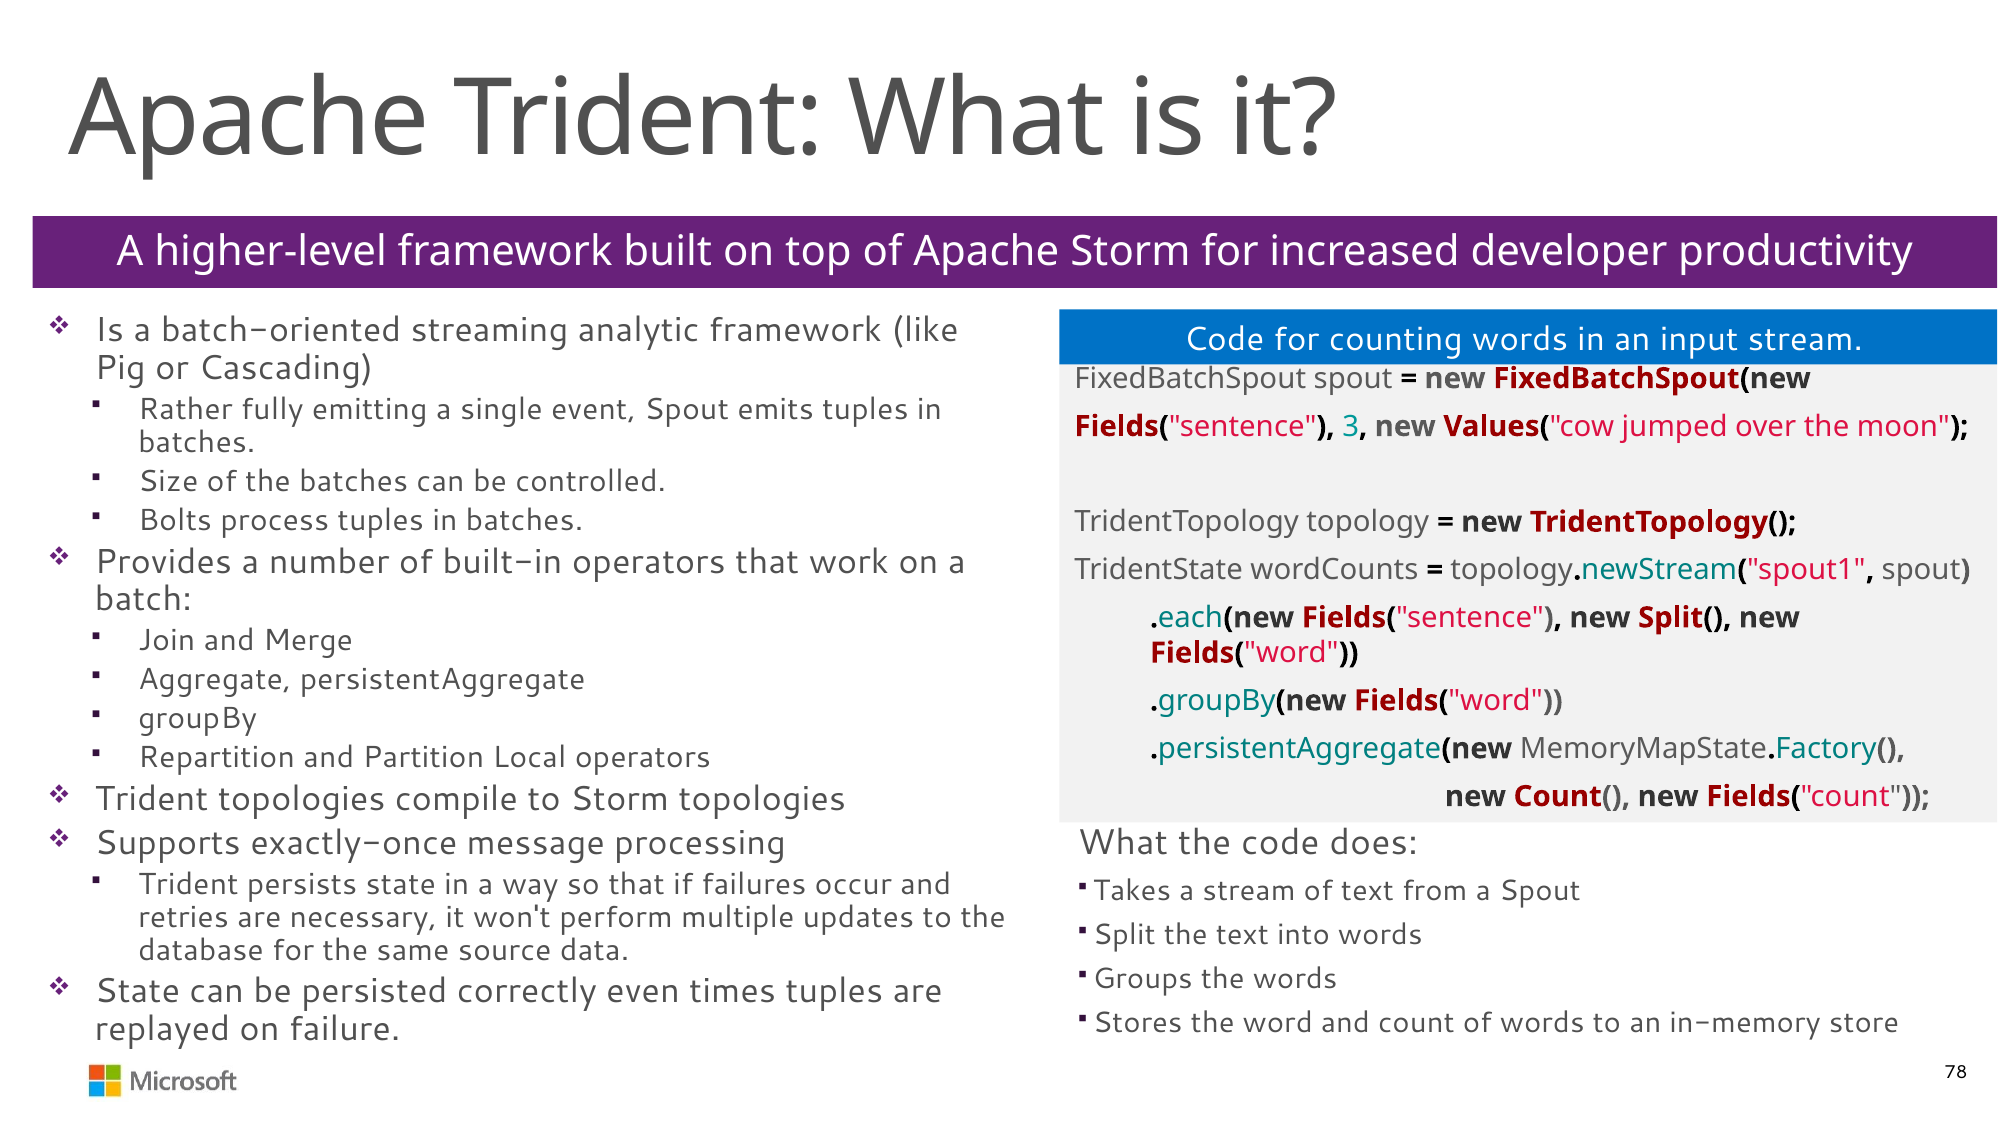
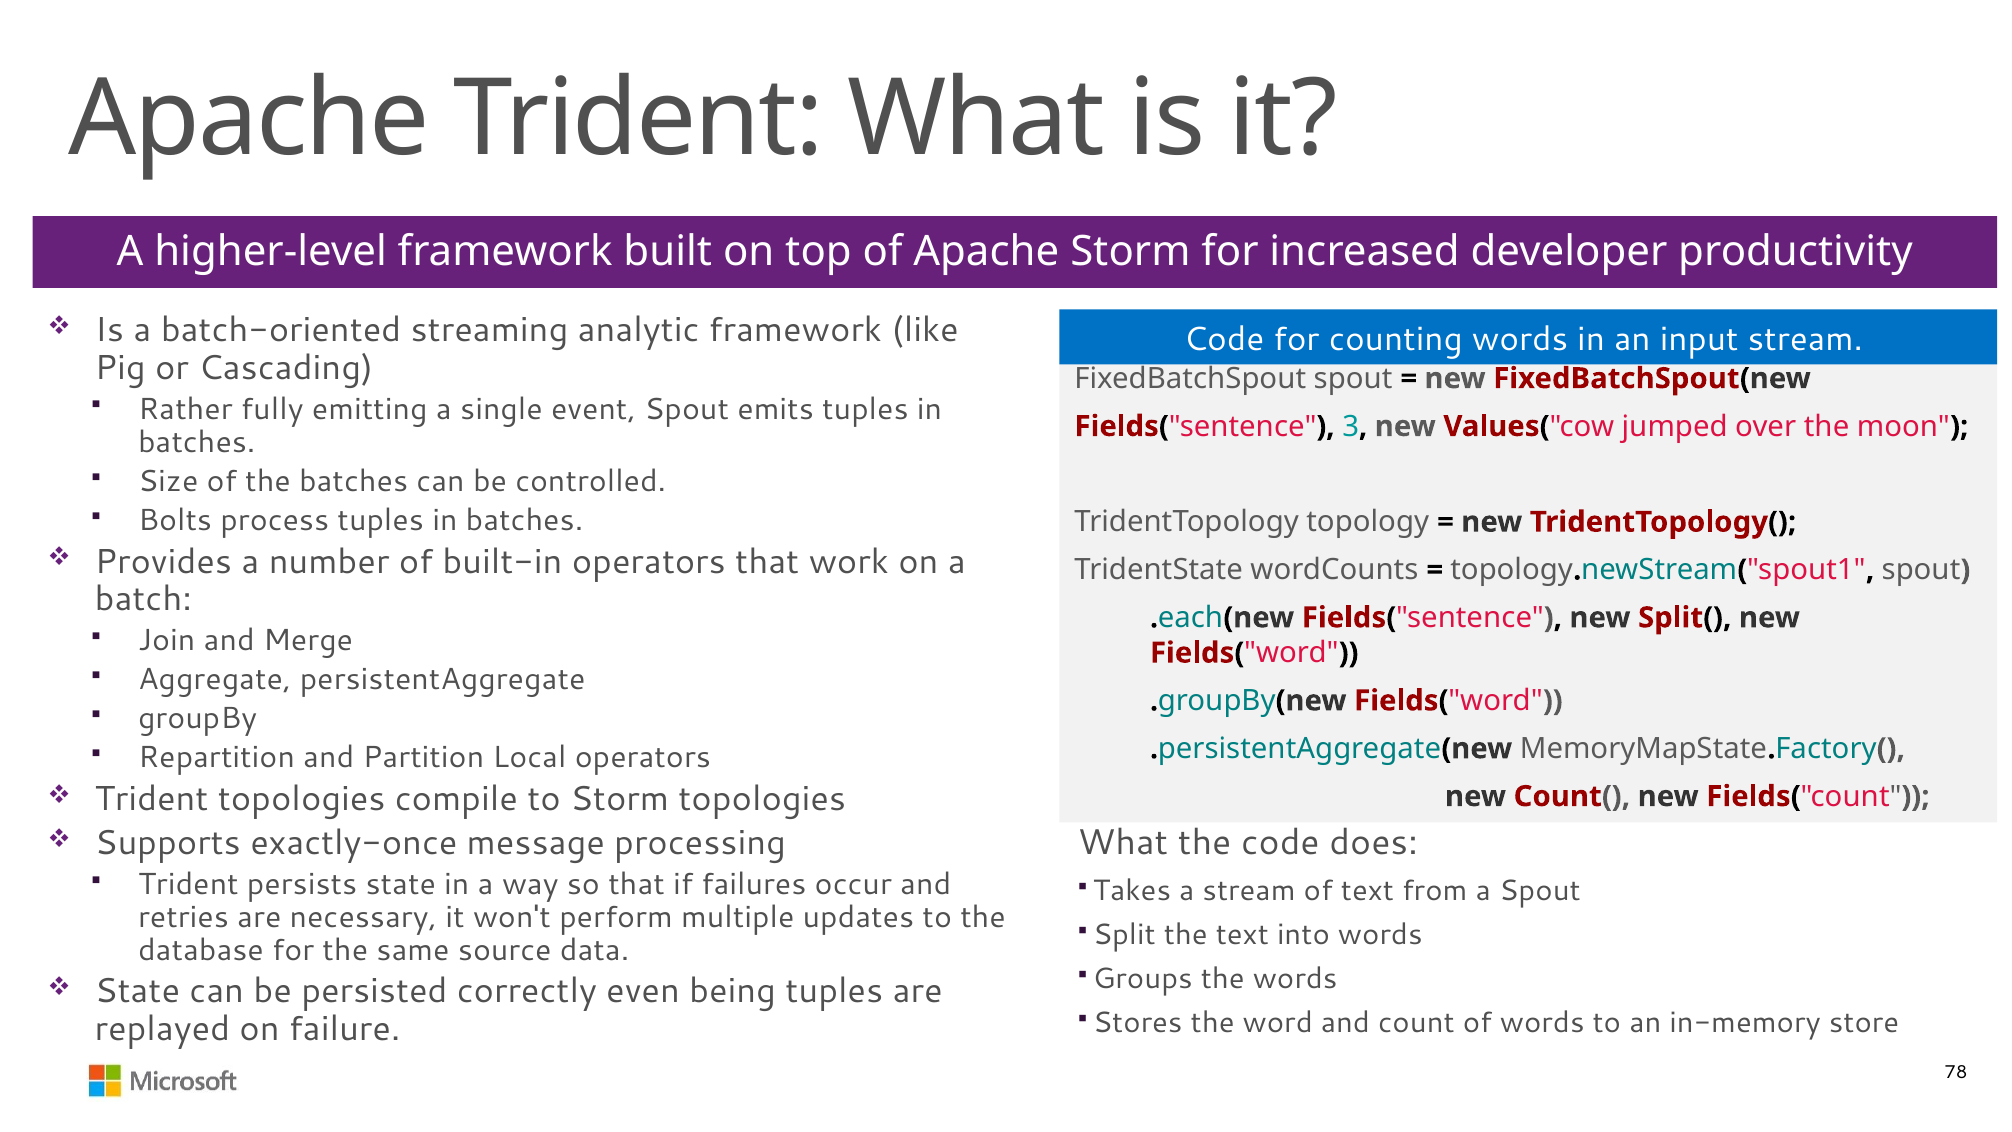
times: times -> being
